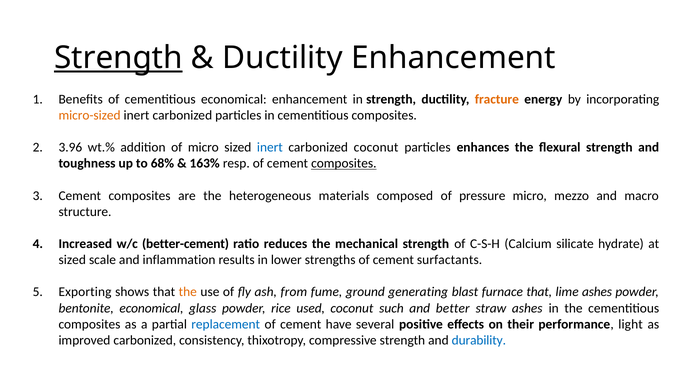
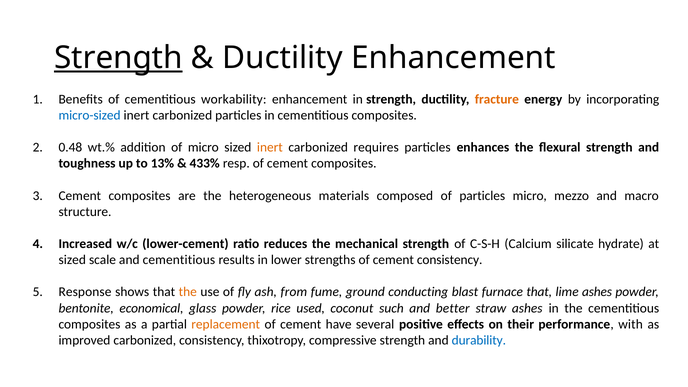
cementitious economical: economical -> workability
micro-sized colour: orange -> blue
3.96: 3.96 -> 0.48
inert at (270, 148) colour: blue -> orange
carbonized coconut: coconut -> requires
68%: 68% -> 13%
163%: 163% -> 433%
composites at (344, 164) underline: present -> none
of pressure: pressure -> particles
better-cement: better-cement -> lower-cement
and inflammation: inflammation -> cementitious
cement surfactants: surfactants -> consistency
Exporting: Exporting -> Response
generating: generating -> conducting
replacement colour: blue -> orange
light: light -> with
